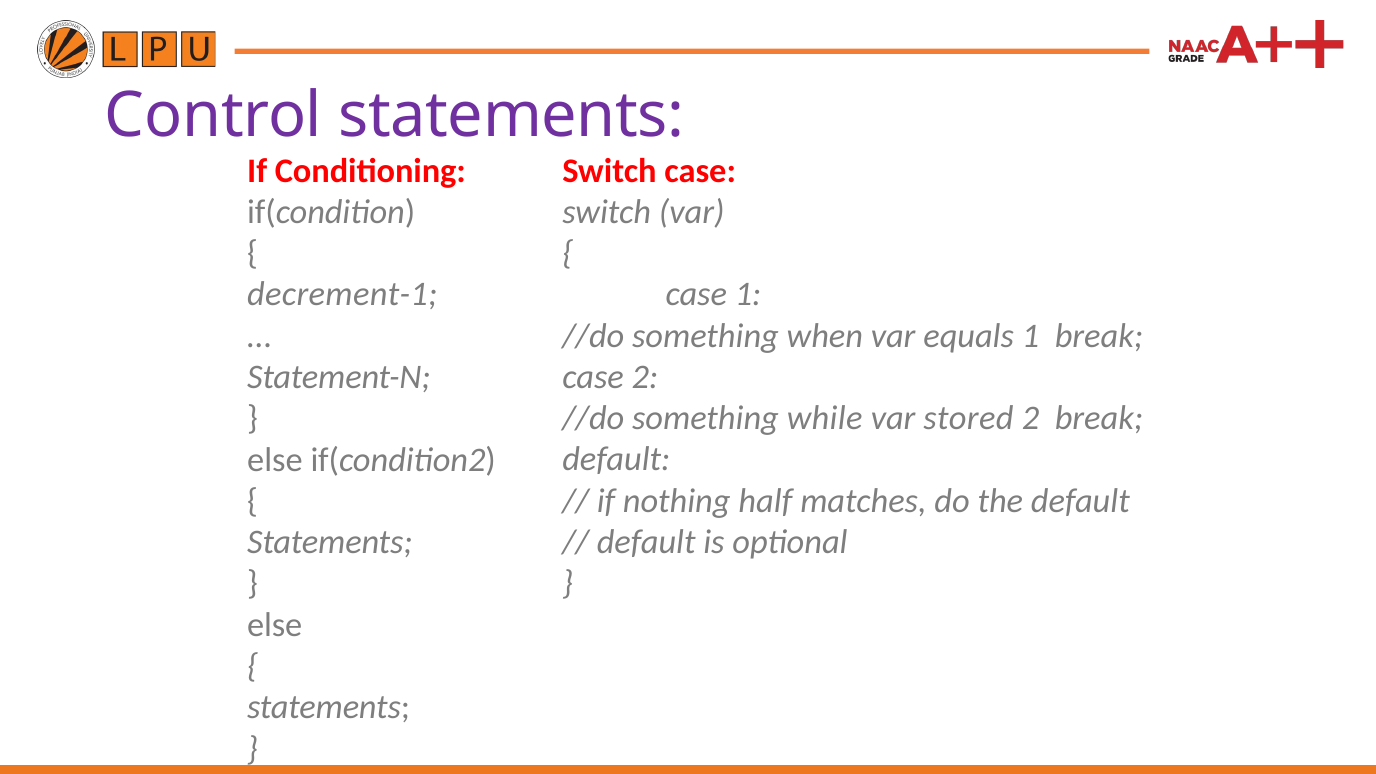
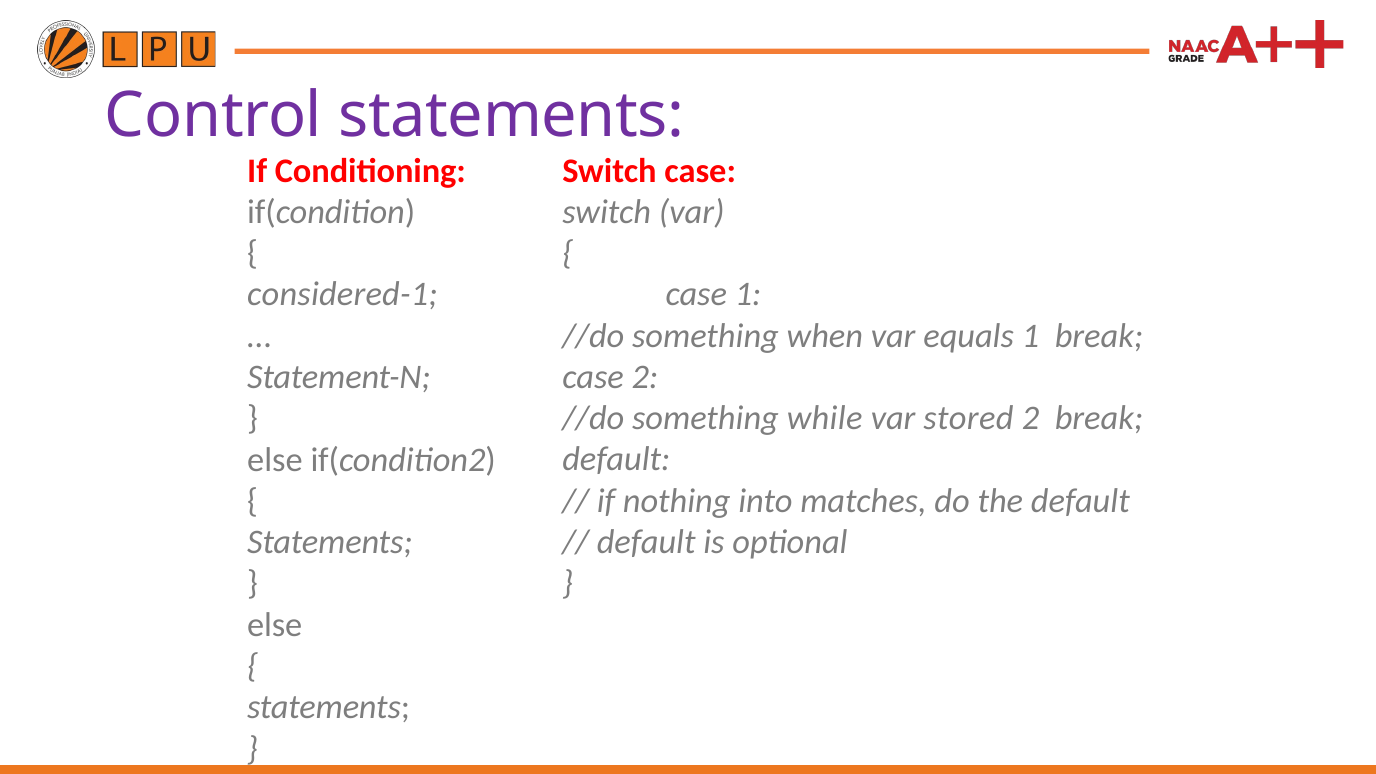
decrement-1: decrement-1 -> considered-1
half: half -> into
